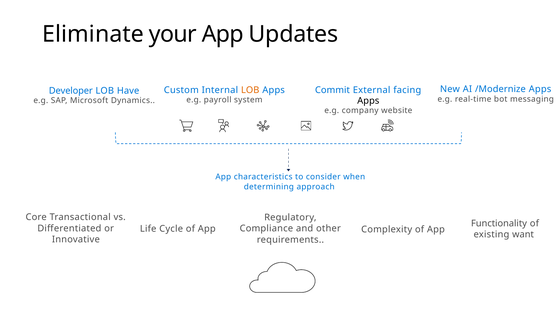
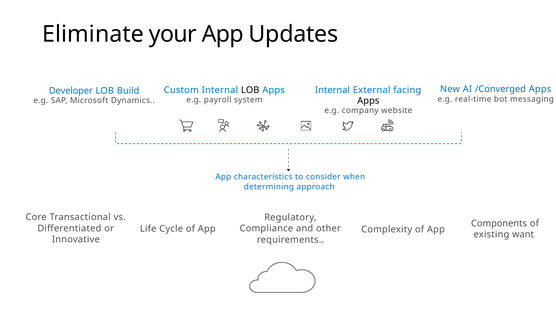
/Modernize: /Modernize -> /Converged
LOB at (250, 90) colour: orange -> black
Commit at (332, 90): Commit -> Internal
Have: Have -> Build
Functionality: Functionality -> Components
